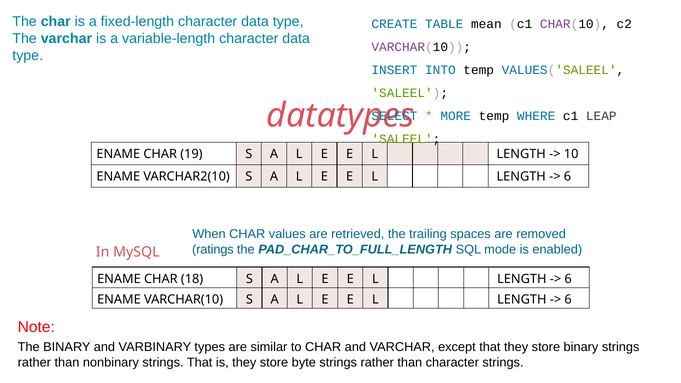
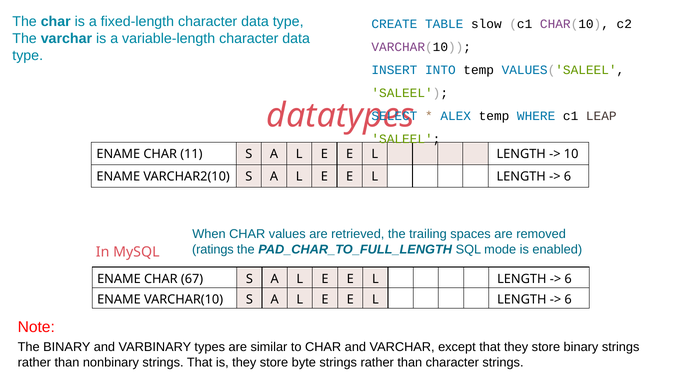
mean: mean -> slow
MORE: MORE -> ALEX
19: 19 -> 11
18: 18 -> 67
